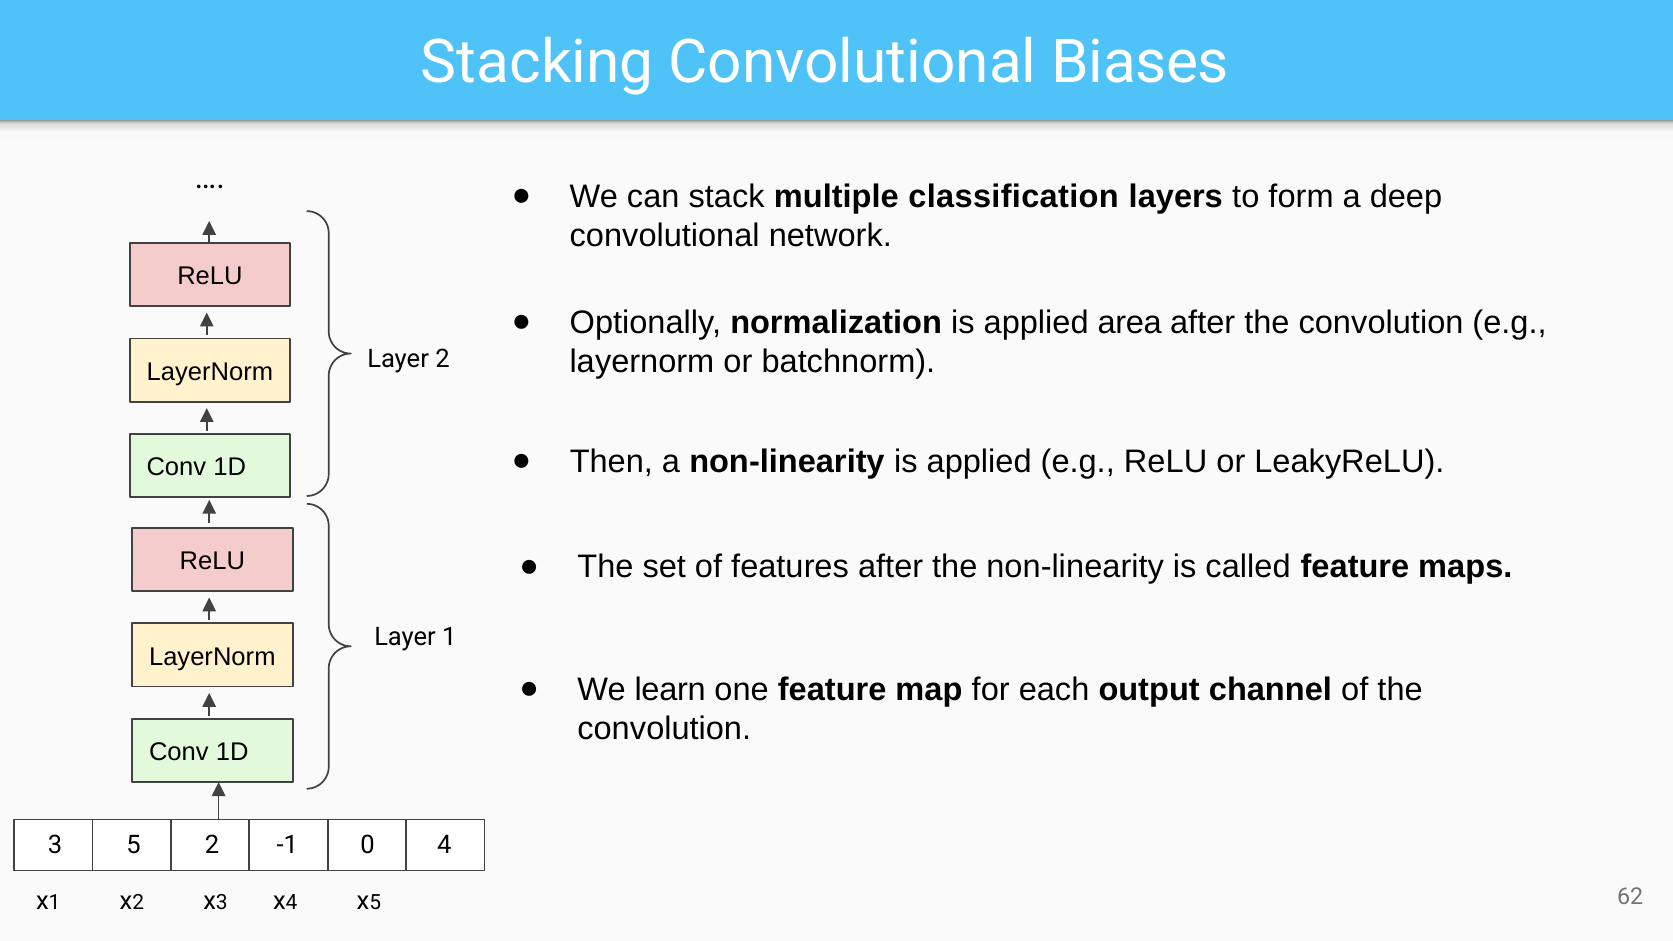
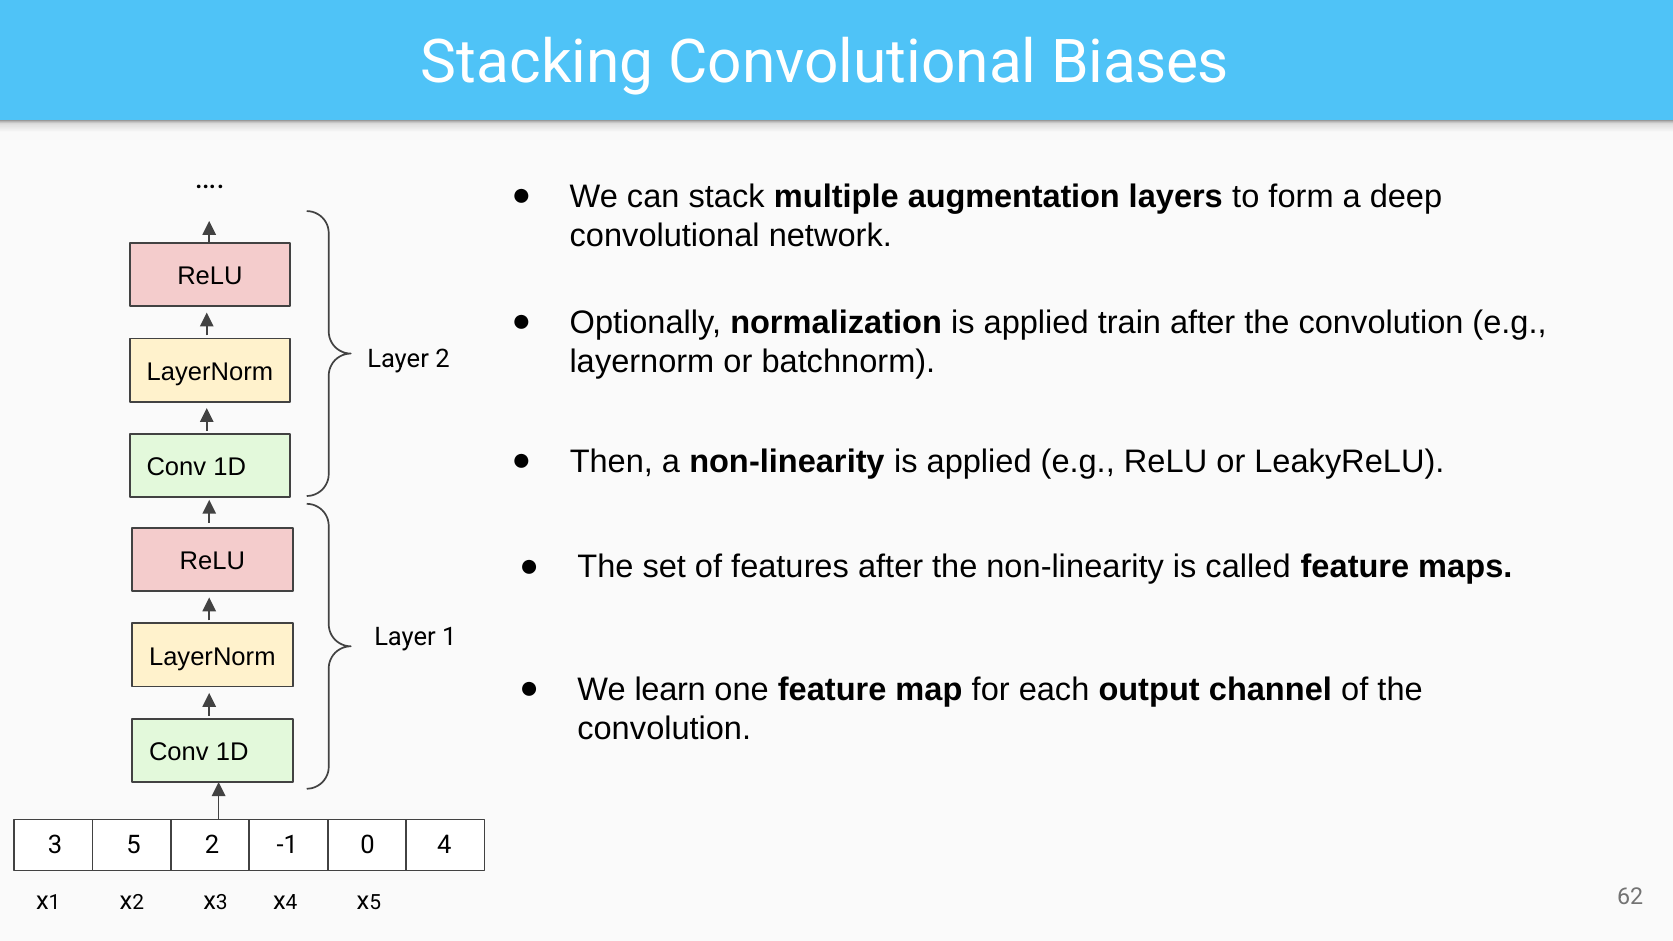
classification: classification -> augmentation
area: area -> train
